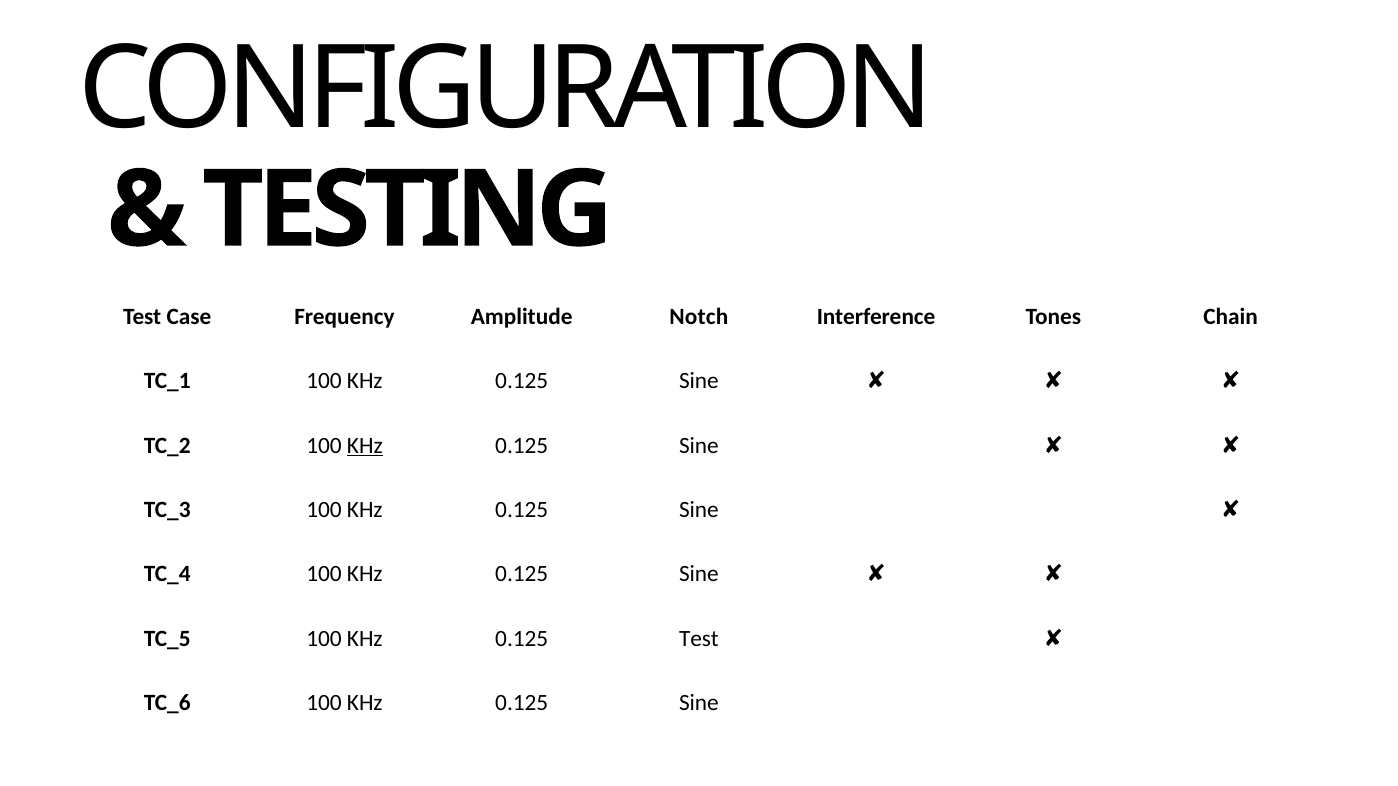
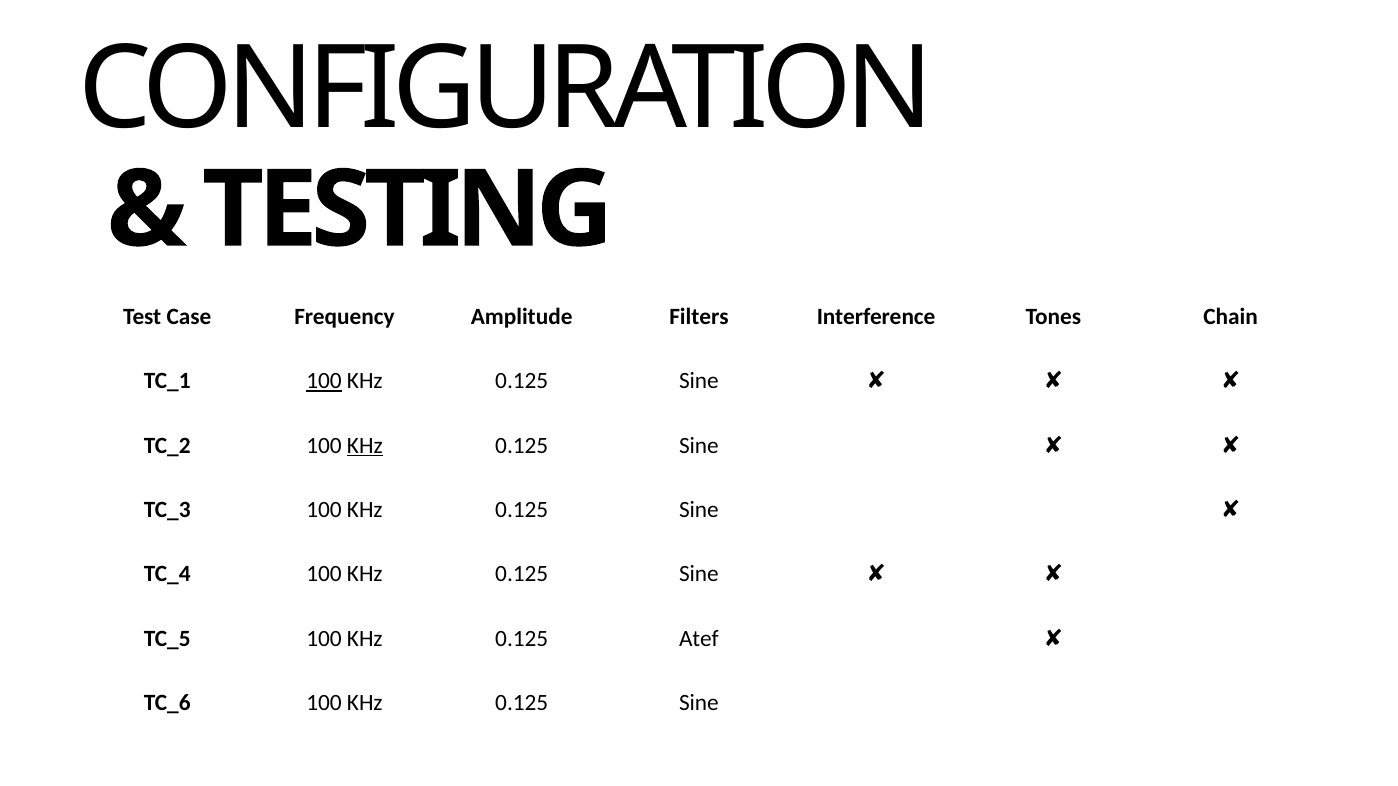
Notch: Notch -> Filters
100 at (324, 381) underline: none -> present
0.125 Test: Test -> Atef
